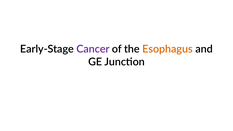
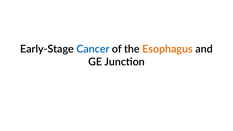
Cancer colour: purple -> blue
